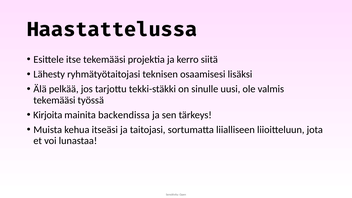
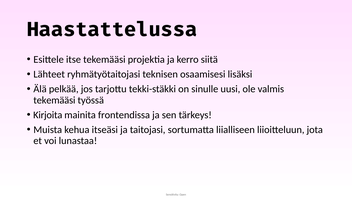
Lähesty: Lähesty -> Lähteet
backendissa: backendissa -> frontendissa
